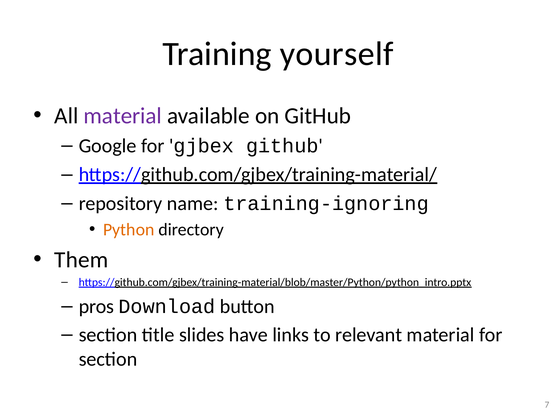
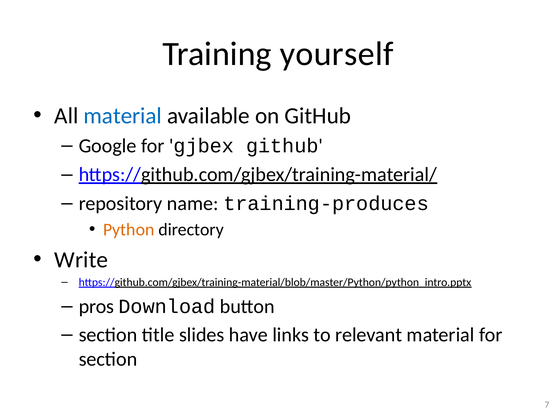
material at (123, 116) colour: purple -> blue
training-ignoring: training-ignoring -> training-produces
Them: Them -> Write
